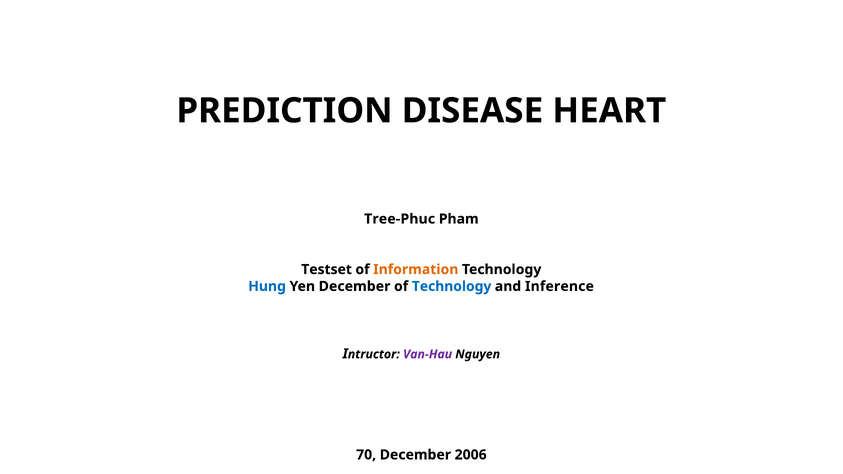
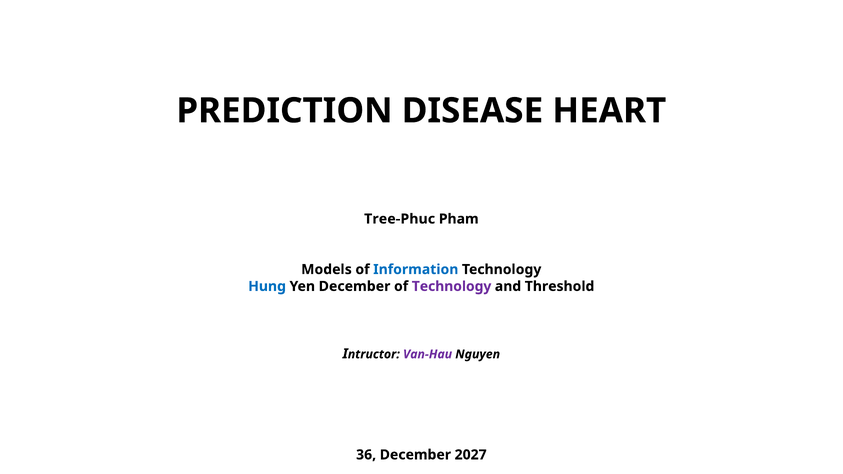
Testset: Testset -> Models
Information colour: orange -> blue
Technology at (452, 286) colour: blue -> purple
Inference: Inference -> Threshold
70: 70 -> 36
2006: 2006 -> 2027
